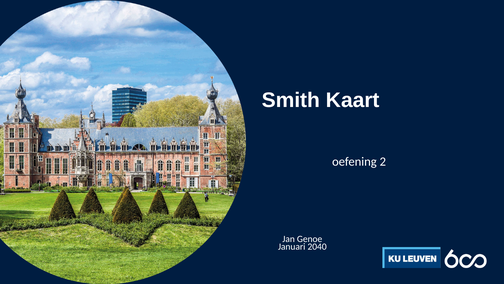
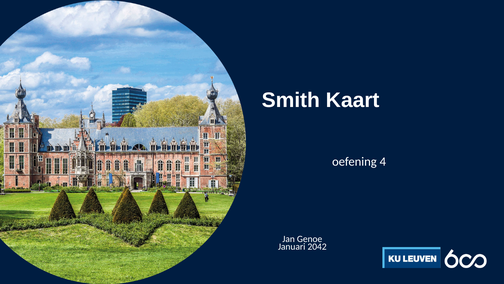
2: 2 -> 4
2040: 2040 -> 2042
